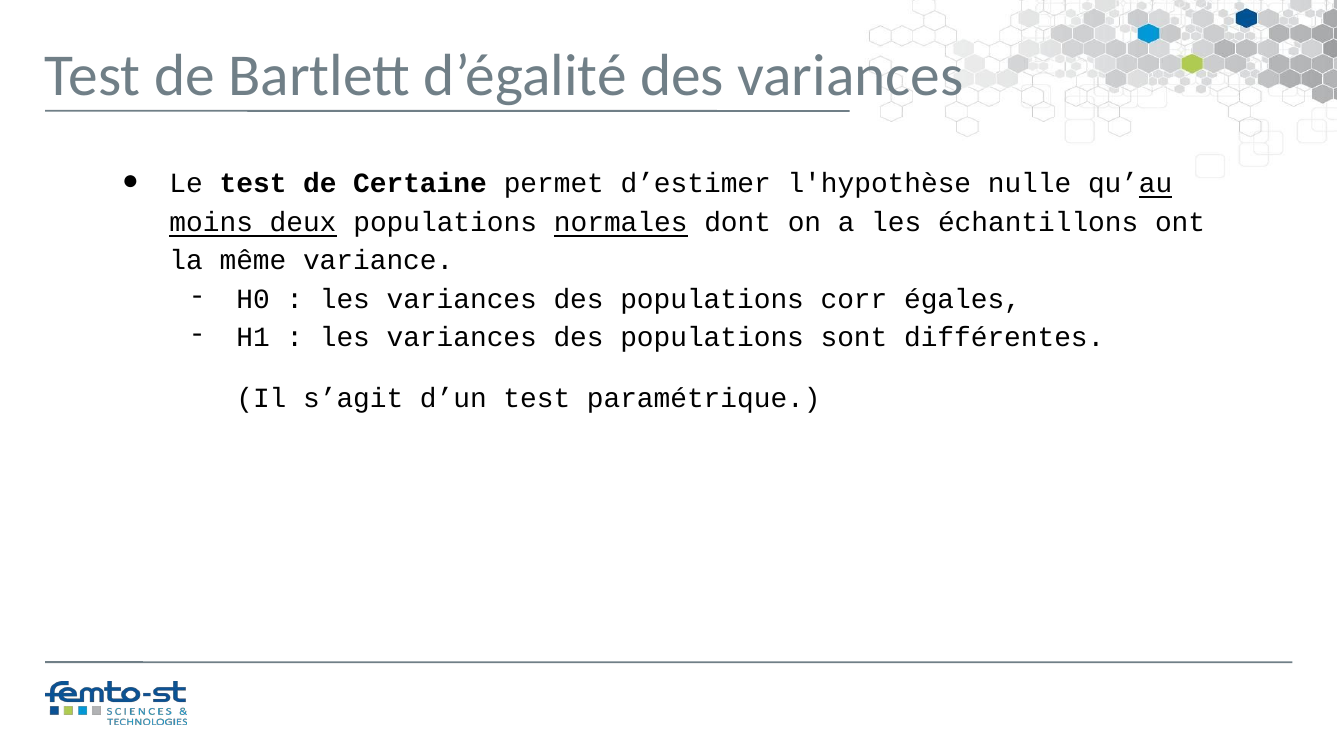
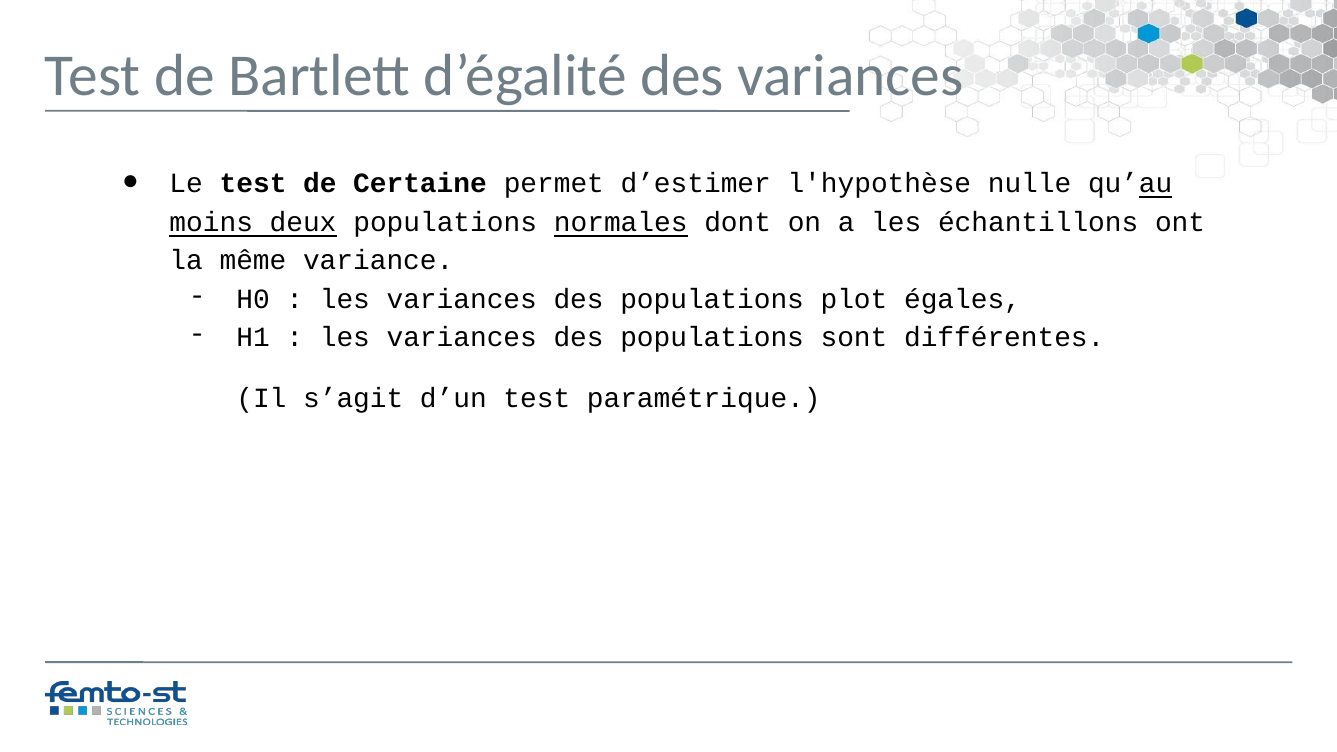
corr: corr -> plot
